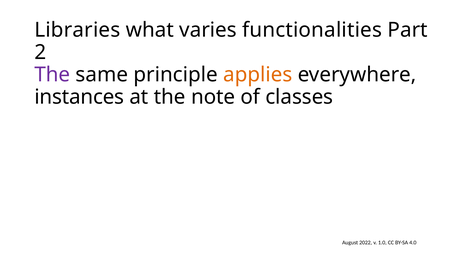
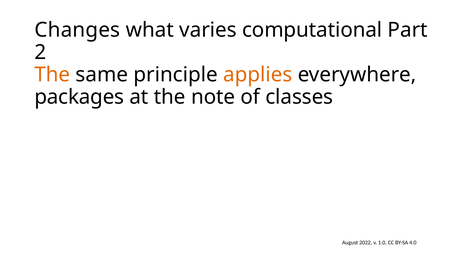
Libraries: Libraries -> Changes
functionalities: functionalities -> computational
The at (52, 75) colour: purple -> orange
instances: instances -> packages
